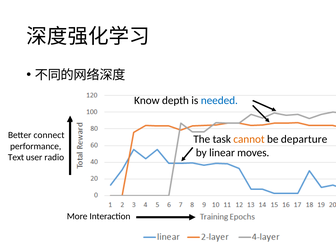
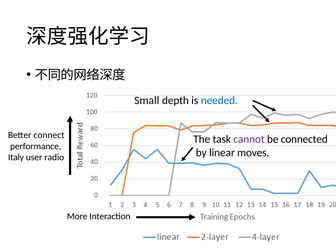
Know: Know -> Small
cannot colour: orange -> purple
departure: departure -> connected
Text: Text -> Italy
